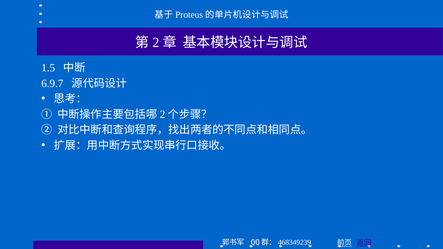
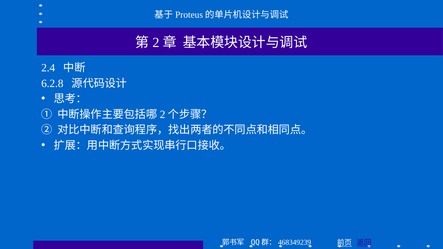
1.5: 1.5 -> 2.4
6.9.7: 6.9.7 -> 6.2.8
